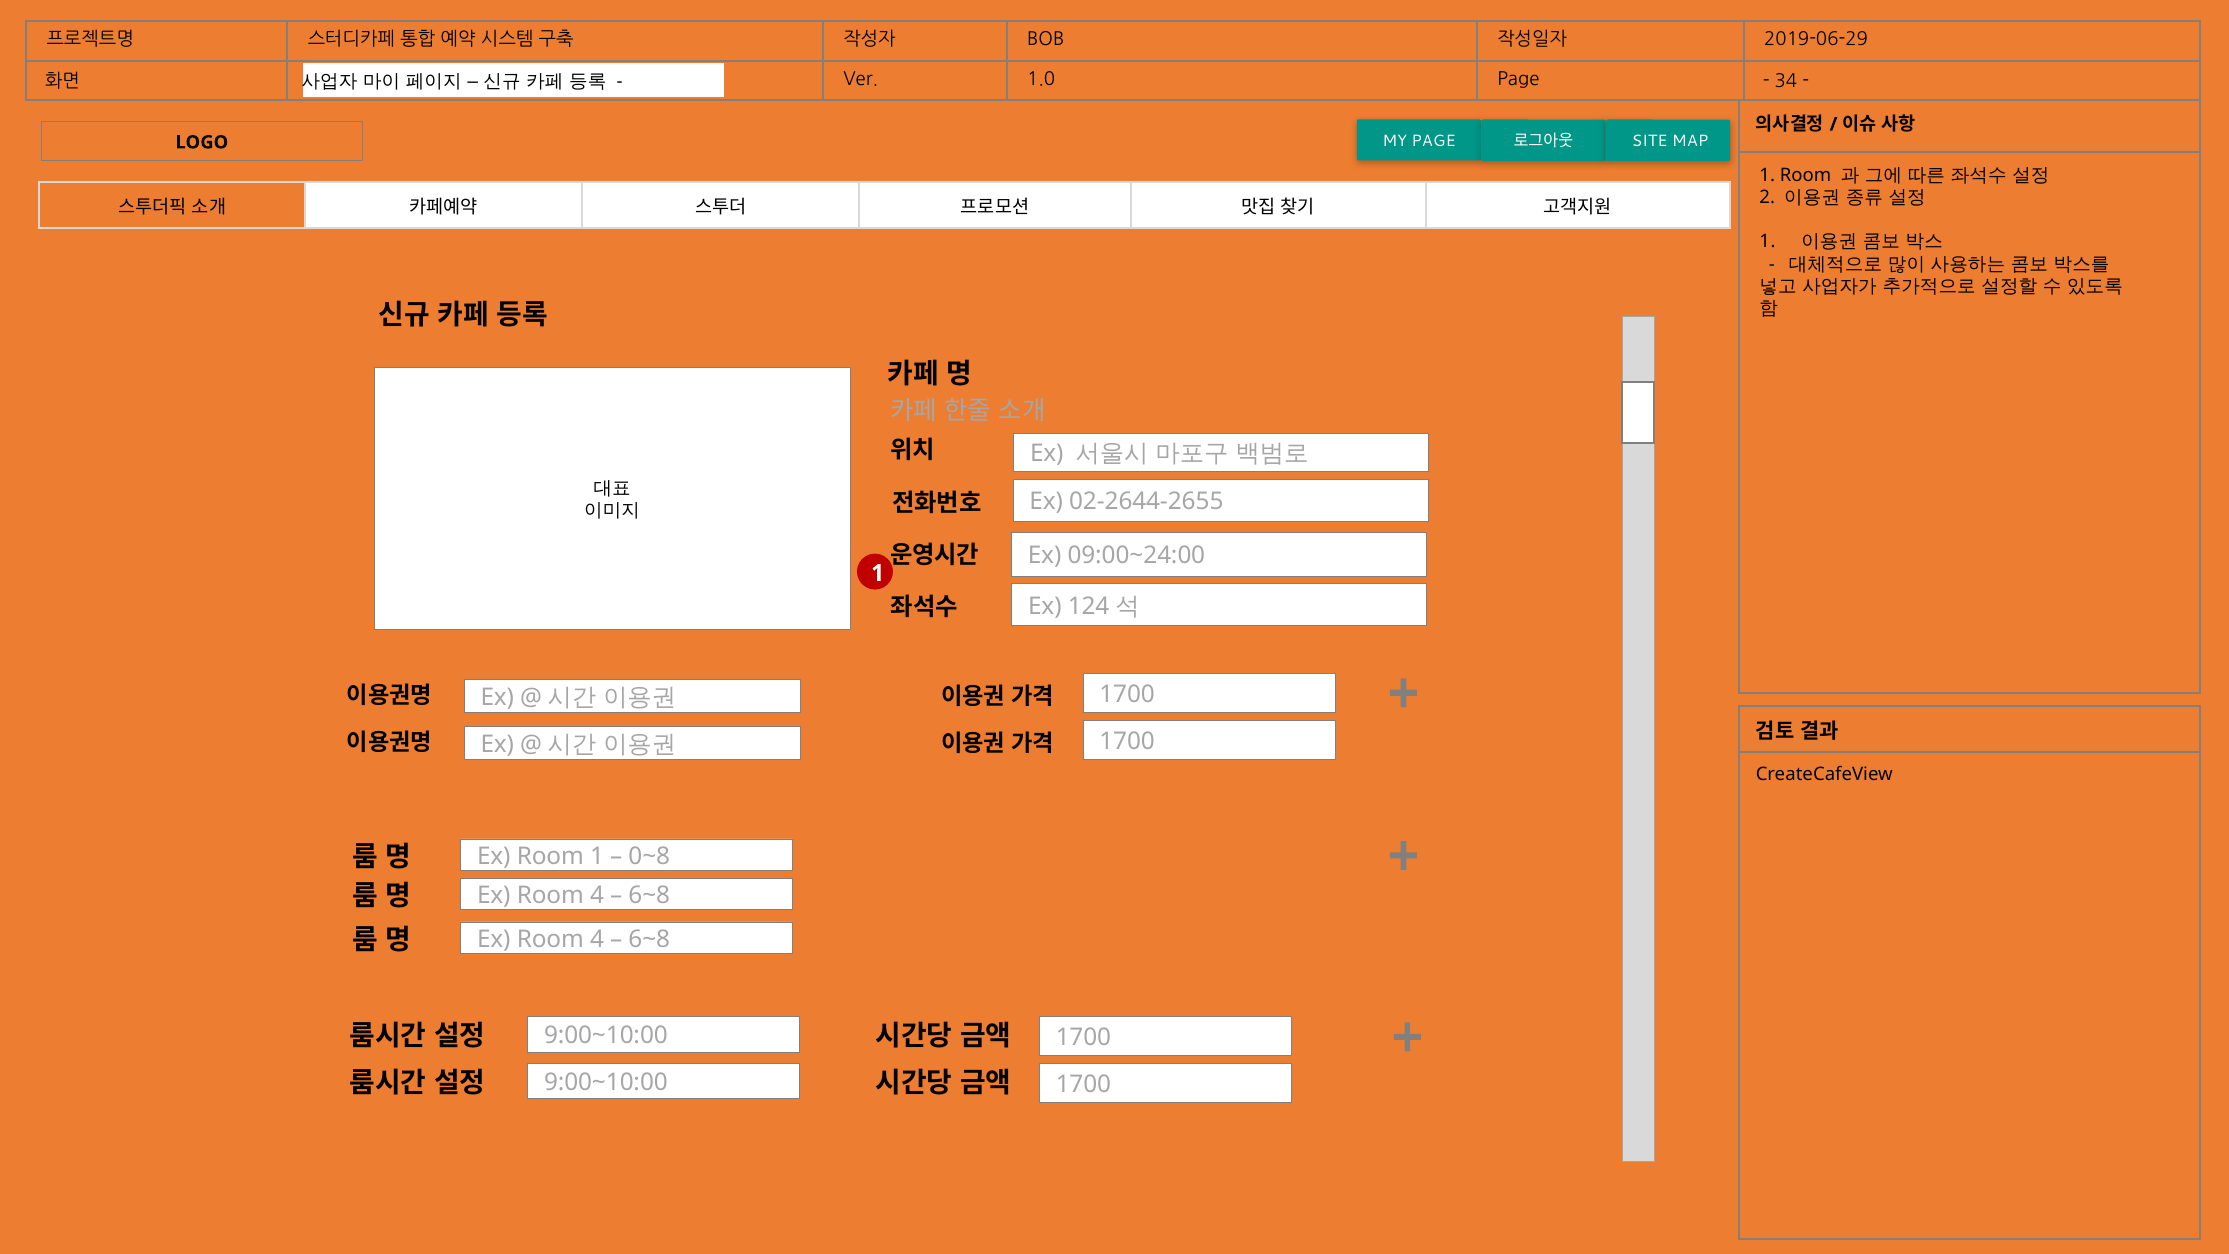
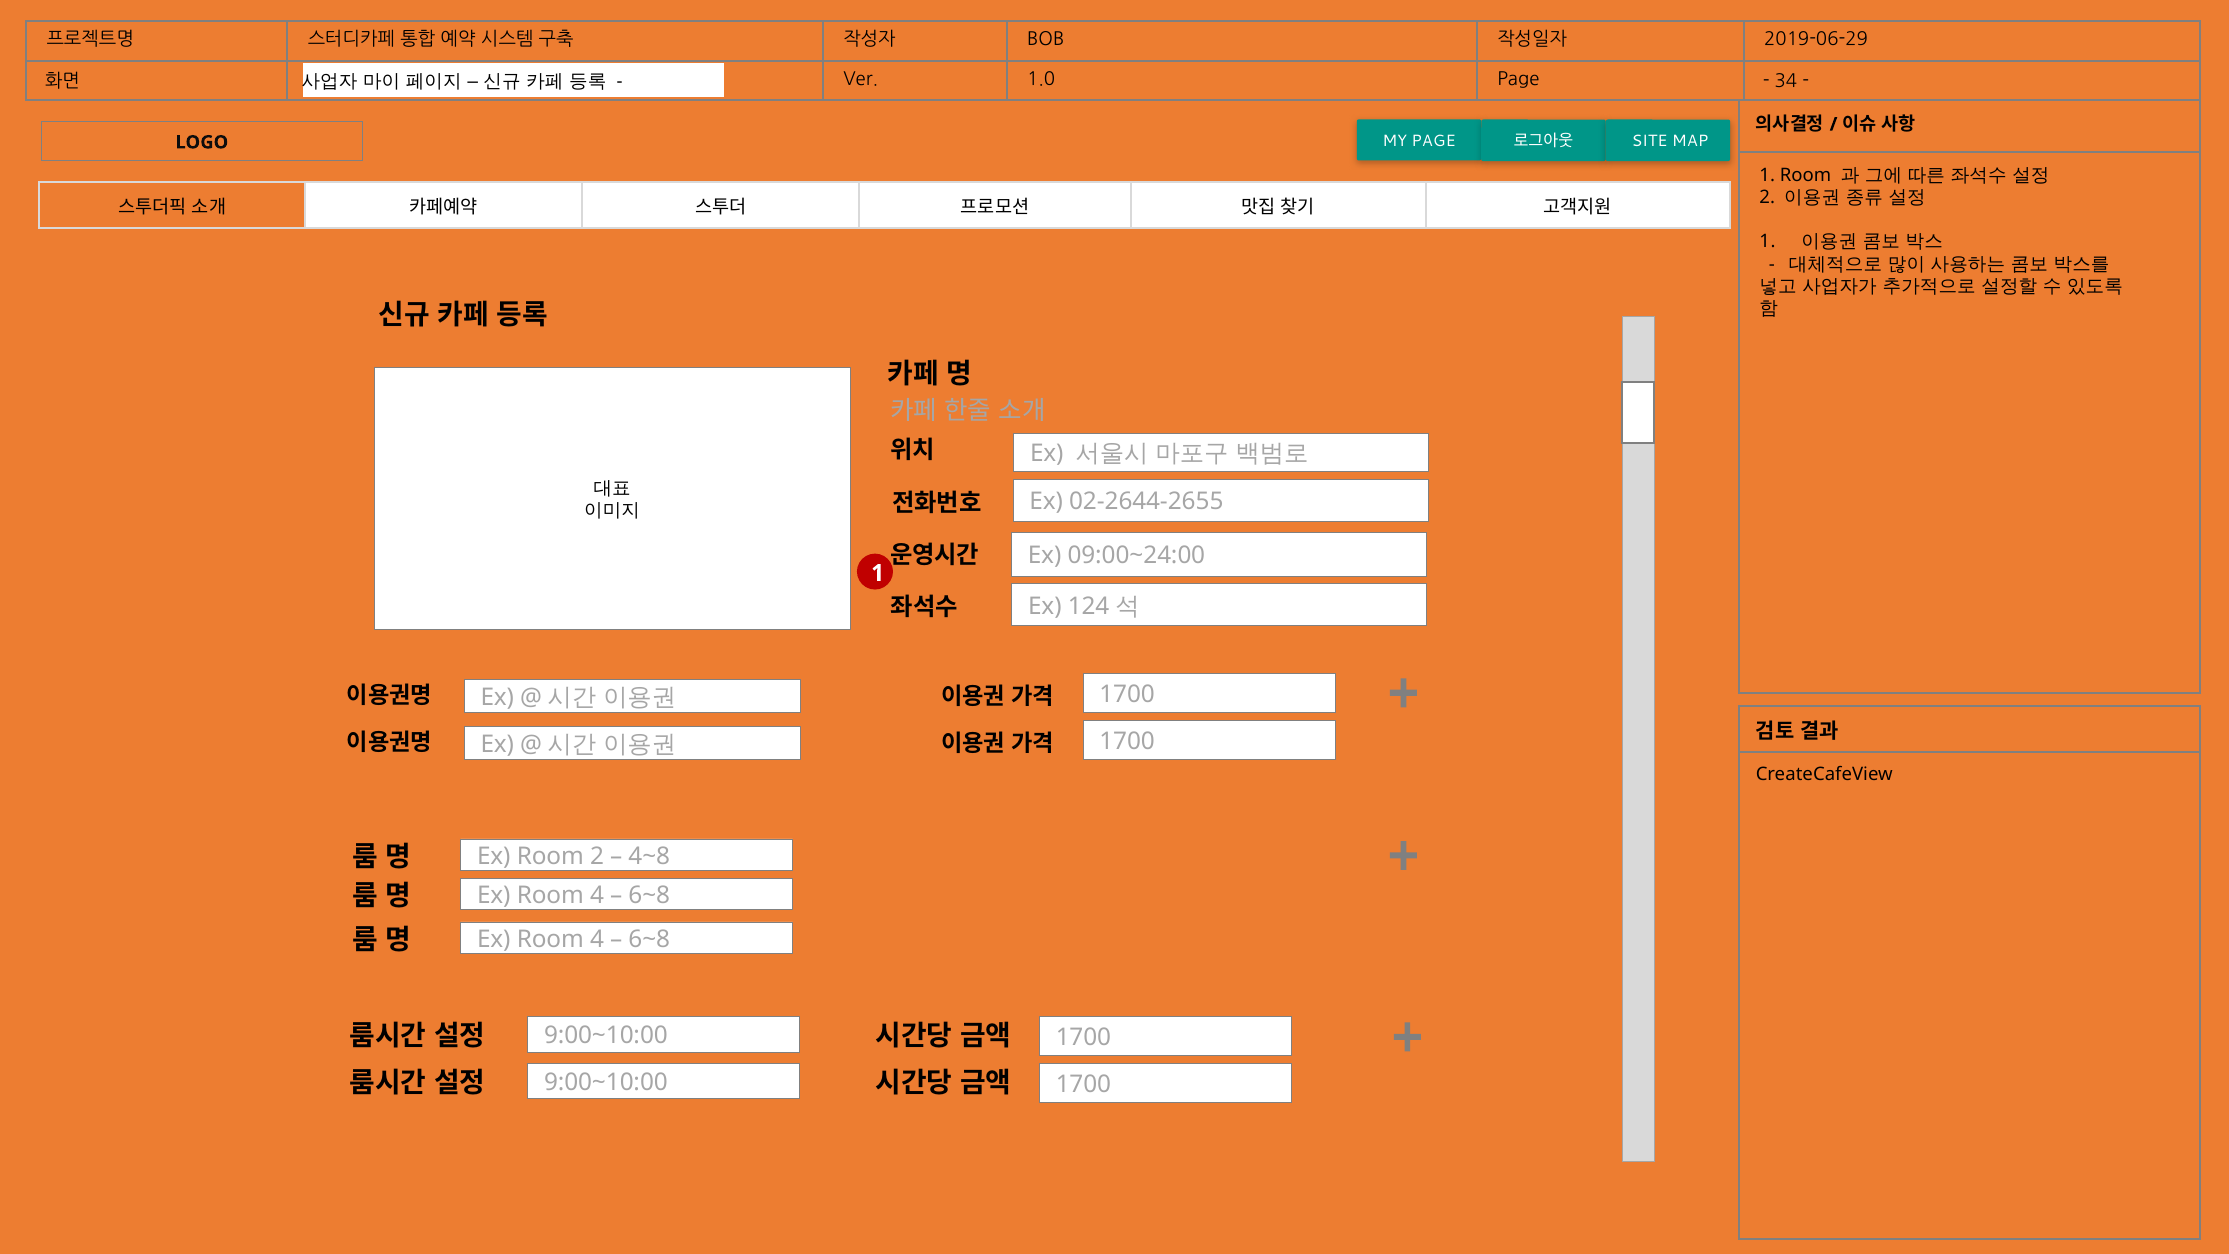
Room 1: 1 -> 2
0~8: 0~8 -> 4~8
